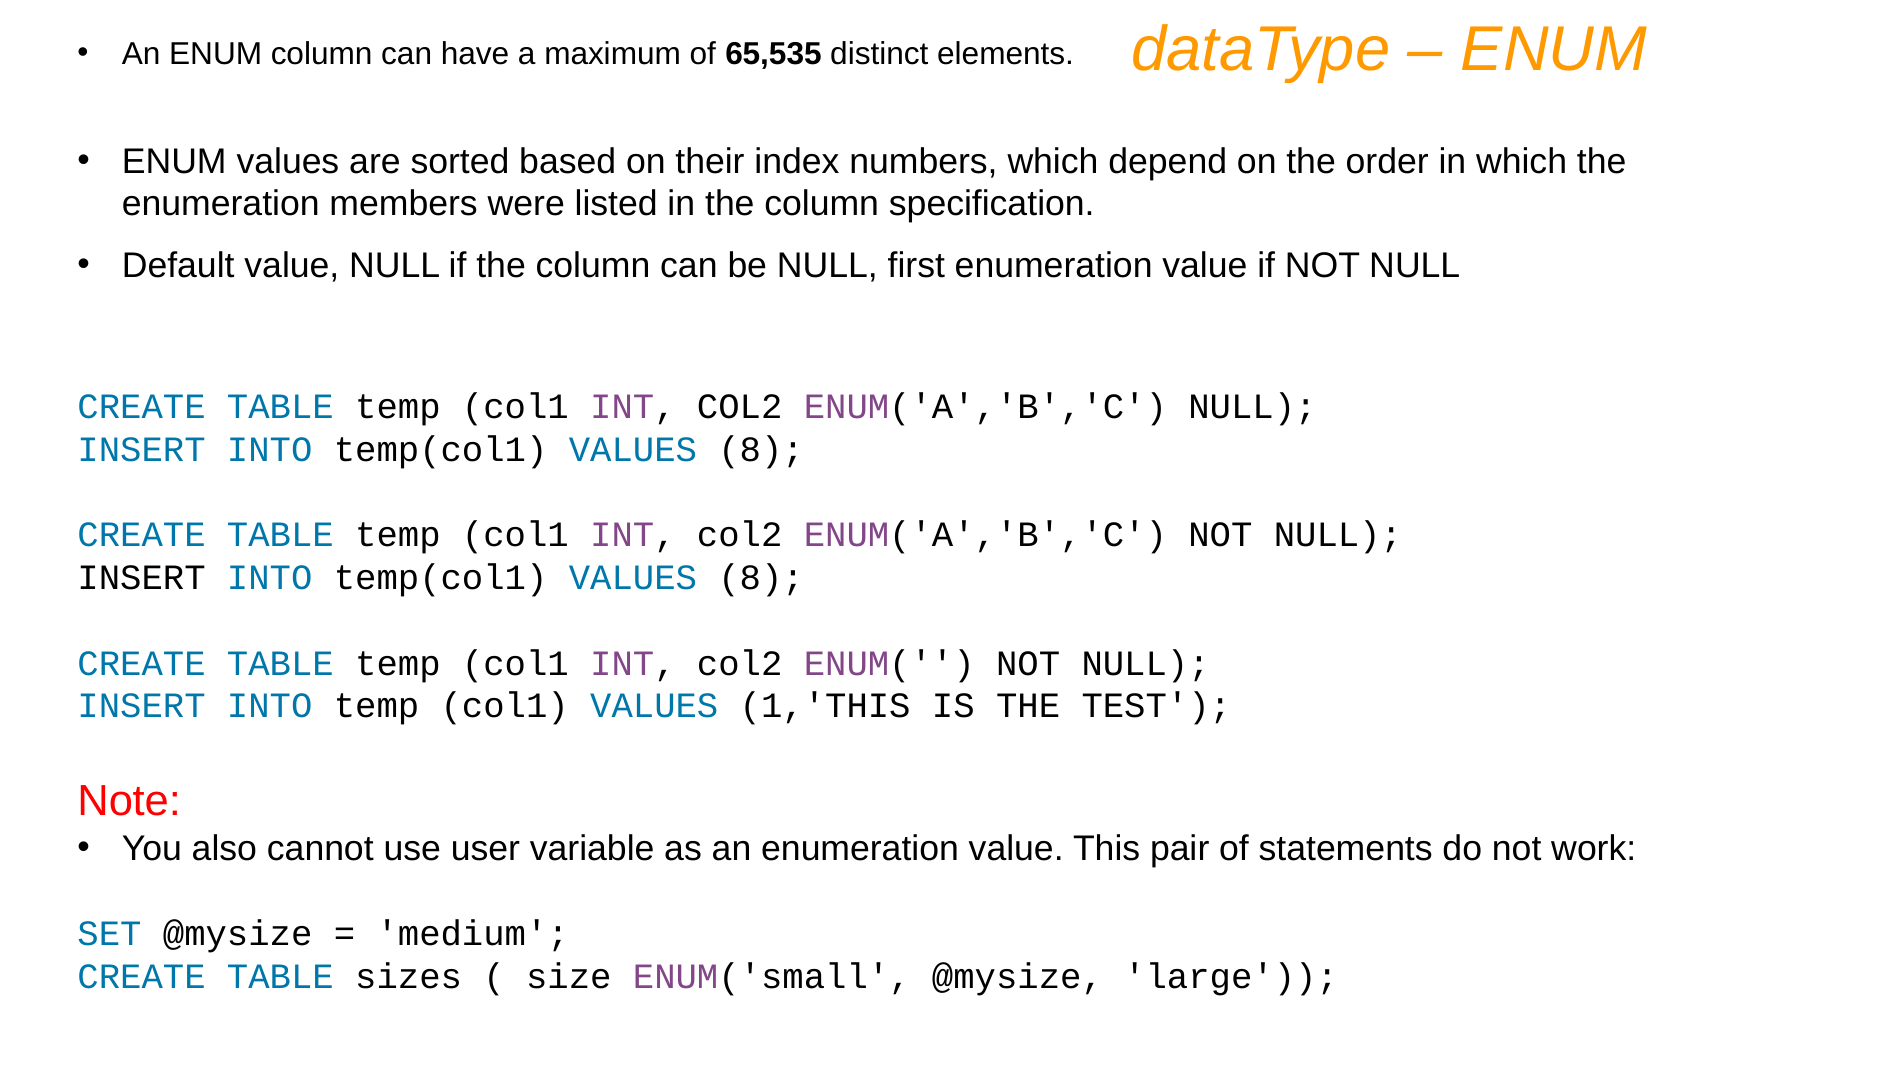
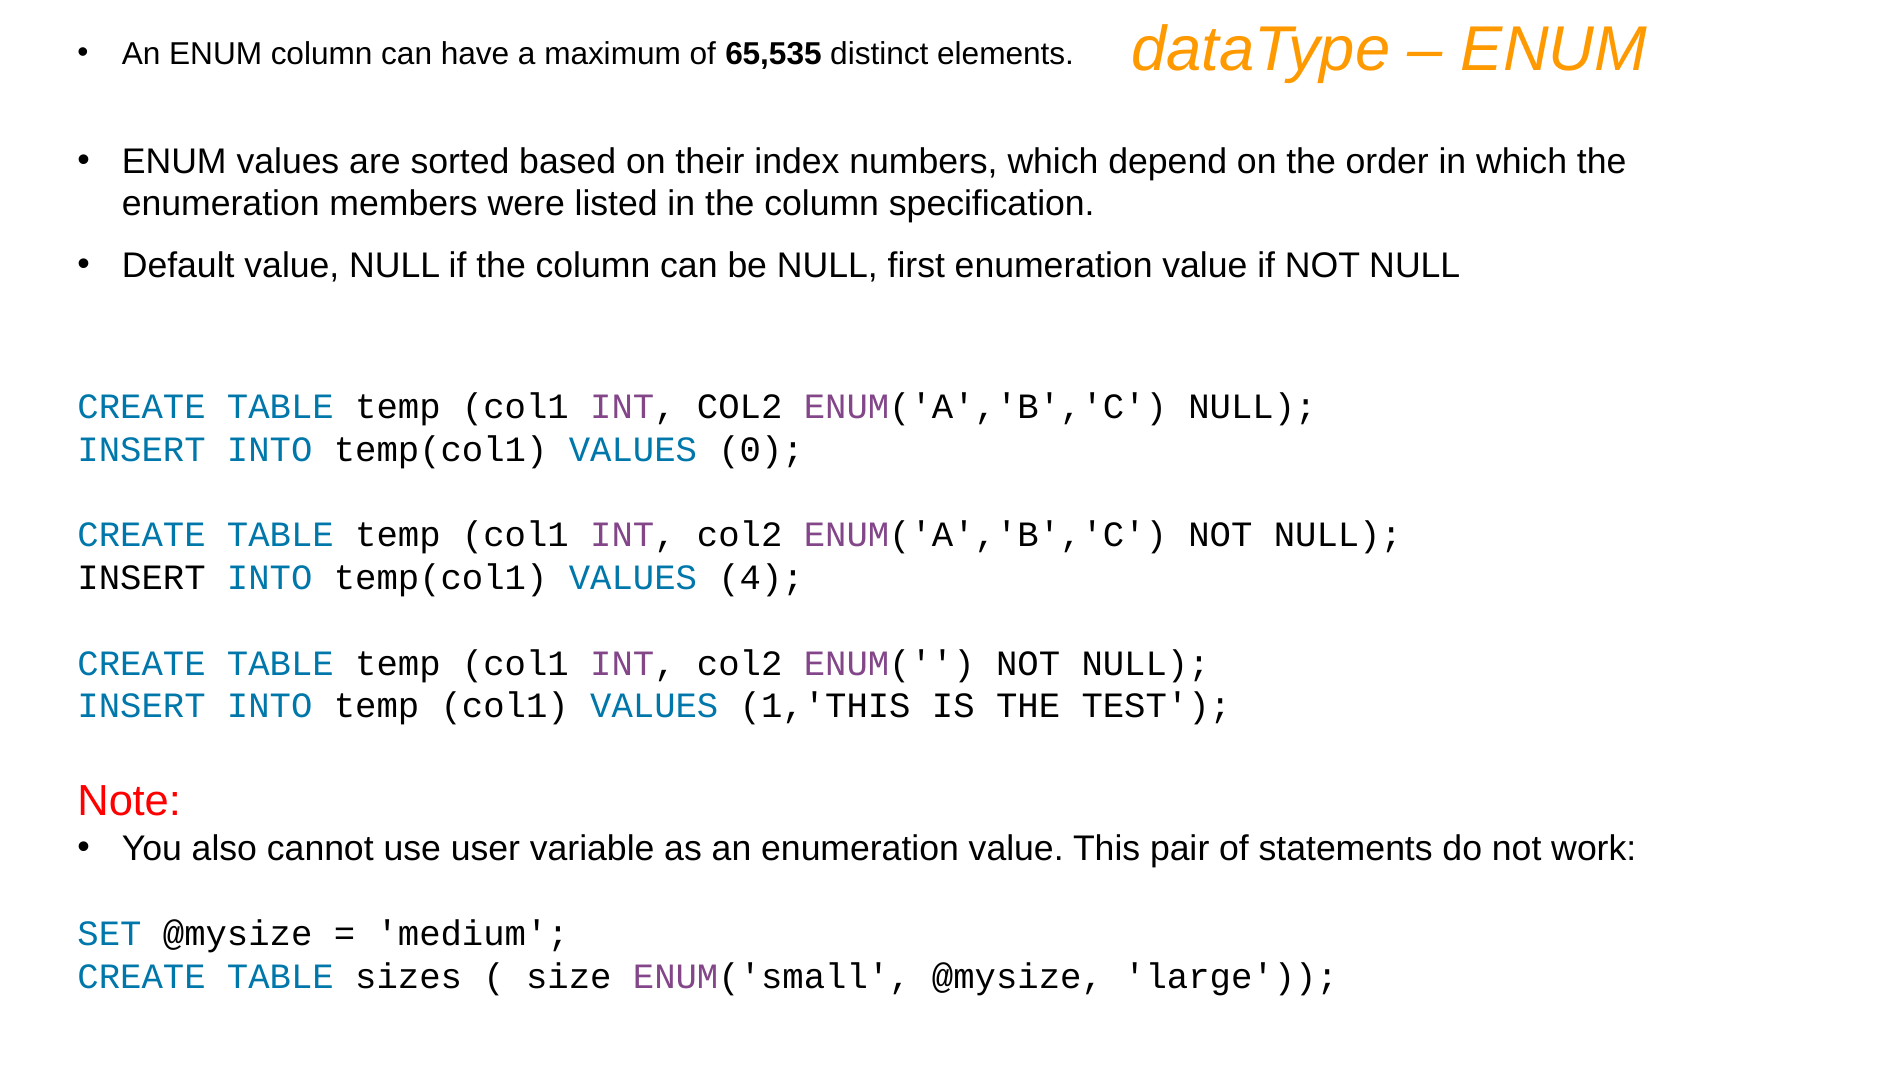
8 at (761, 450): 8 -> 0
8 at (761, 578): 8 -> 4
